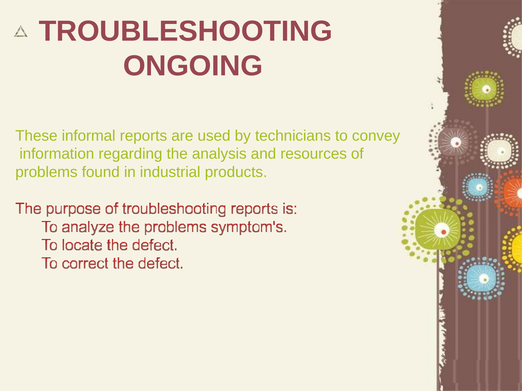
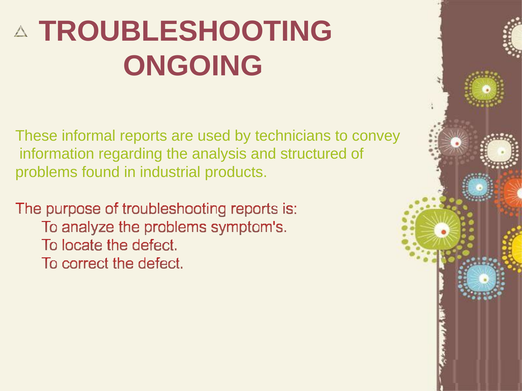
resources: resources -> structured
